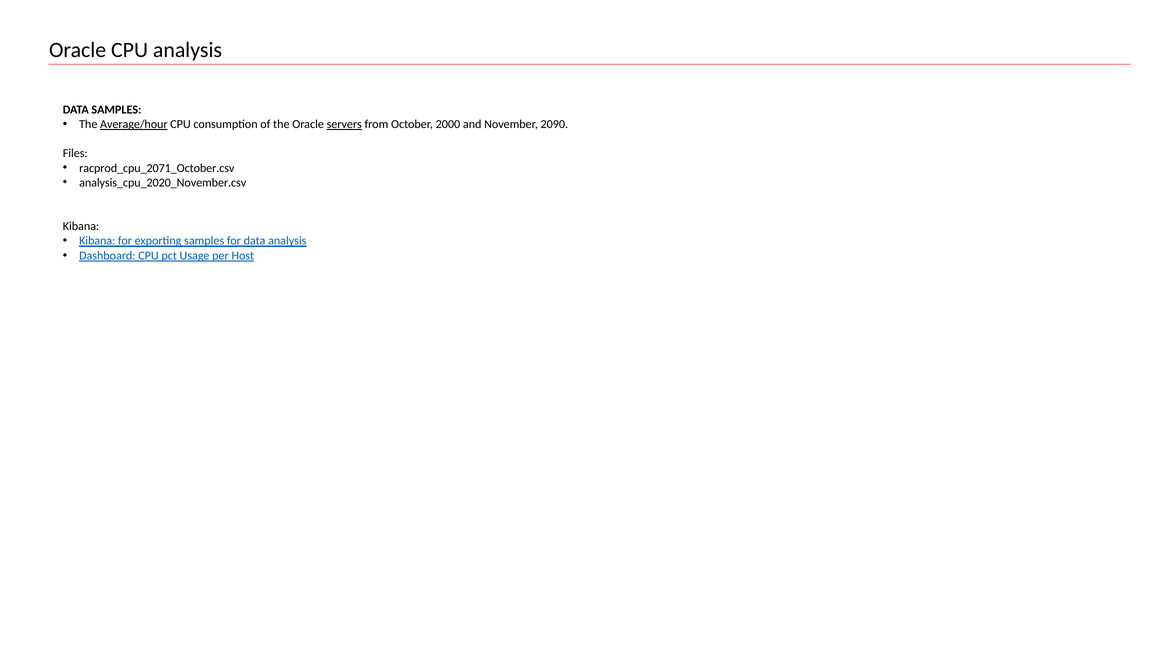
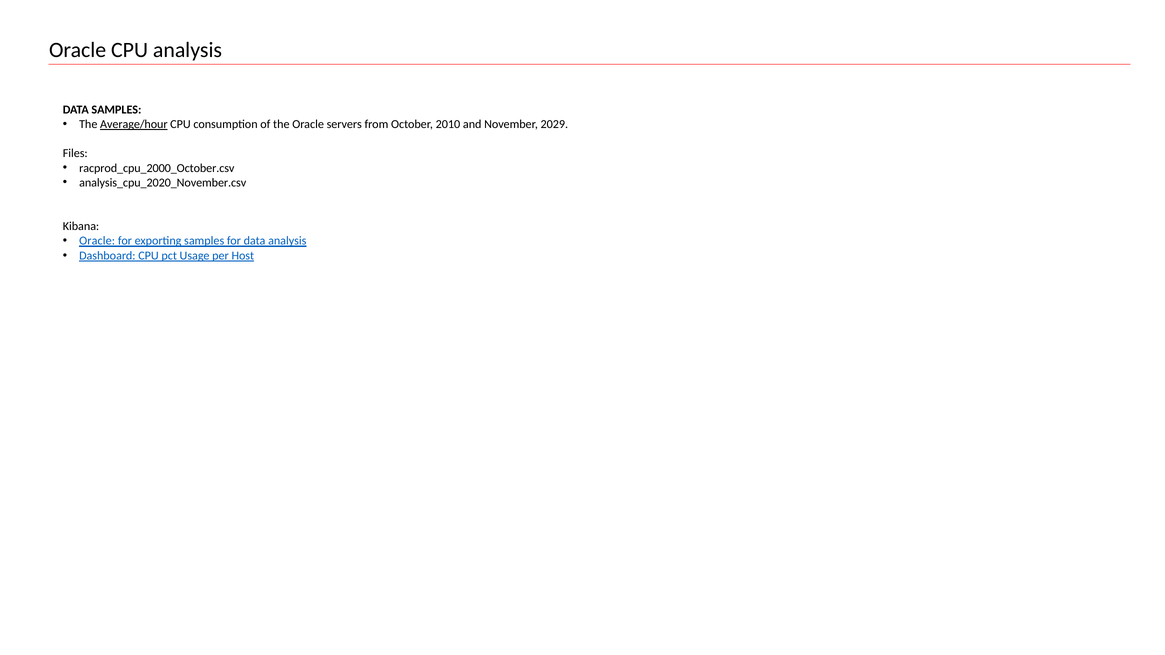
servers underline: present -> none
2000: 2000 -> 2010
2090: 2090 -> 2029
racprod_cpu_2071_October.csv: racprod_cpu_2071_October.csv -> racprod_cpu_2000_October.csv
Kibana at (97, 241): Kibana -> Oracle
